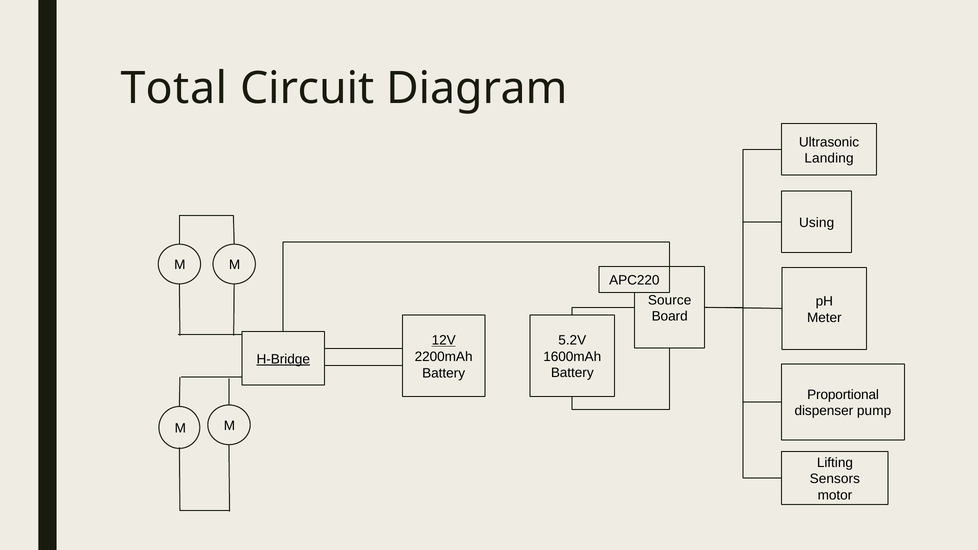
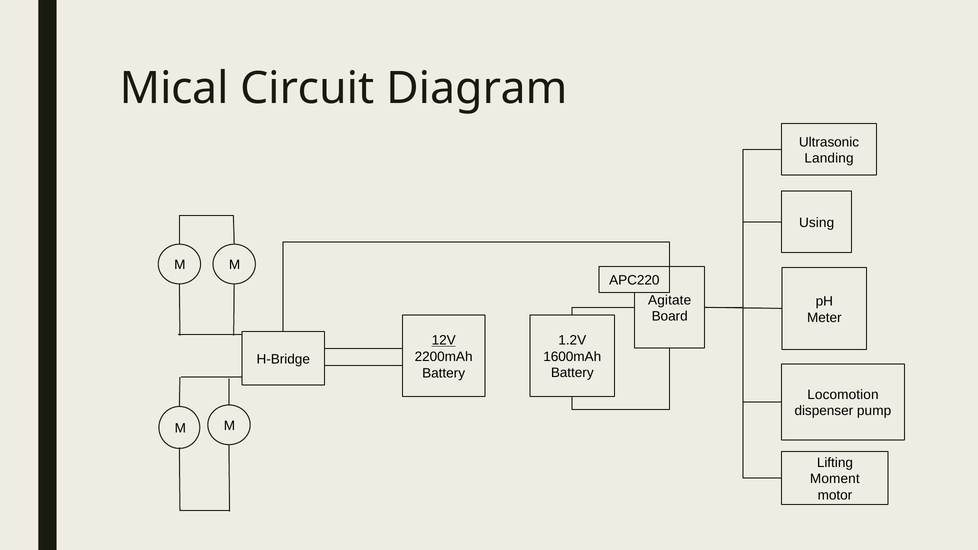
Total: Total -> Mical
Source: Source -> Agitate
5.2V: 5.2V -> 1.2V
H-Bridge underline: present -> none
Proportional: Proportional -> Locomotion
Sensors: Sensors -> Moment
